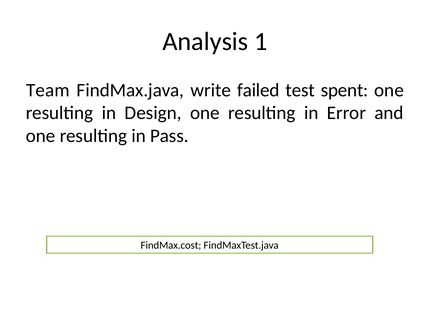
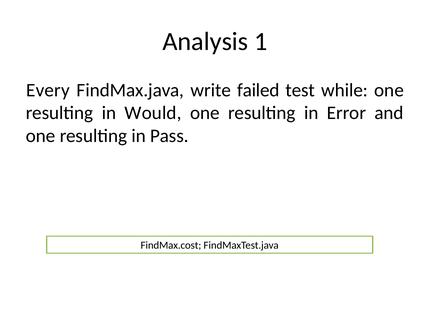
Team: Team -> Every
spent: spent -> while
Design: Design -> Would
